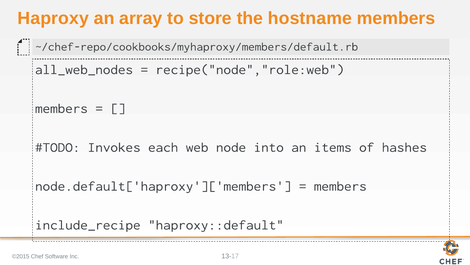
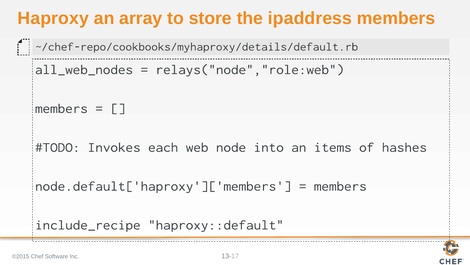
hostname: hostname -> ipaddress
~/chef-repo/cookbooks/myhaproxy/members/default.rb: ~/chef-repo/cookbooks/myhaproxy/members/default.rb -> ~/chef-repo/cookbooks/myhaproxy/details/default.rb
recipe("node","role:web: recipe("node","role:web -> relays("node","role:web
